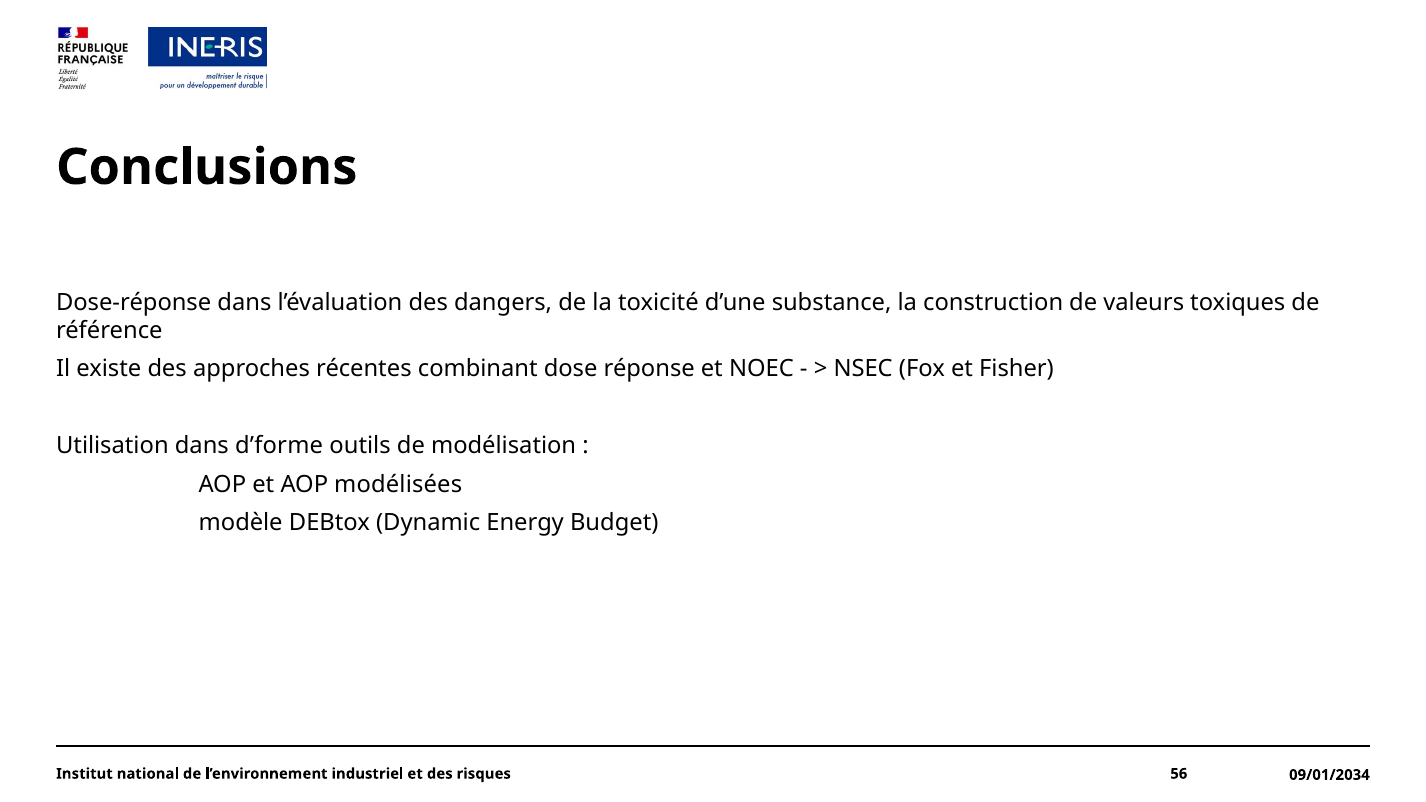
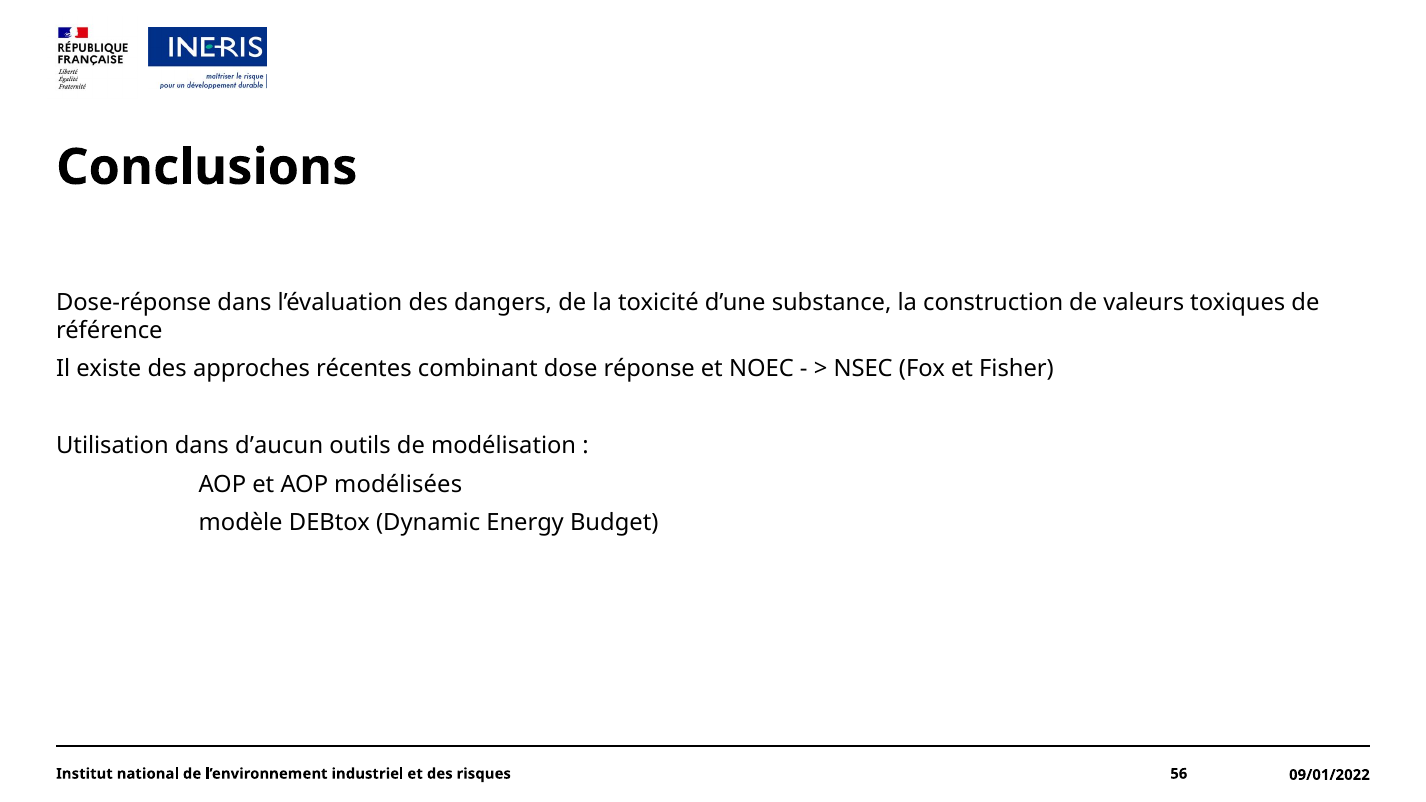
d’forme: d’forme -> d’aucun
09/01/2034: 09/01/2034 -> 09/01/2022
